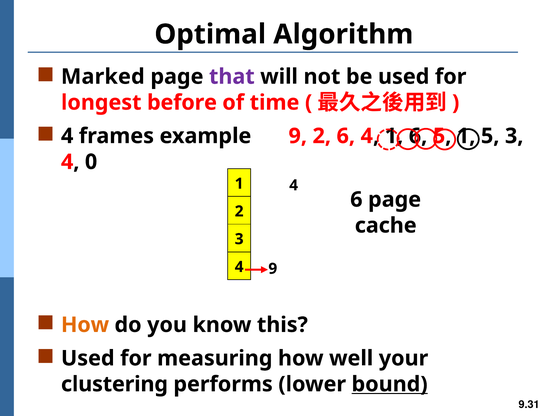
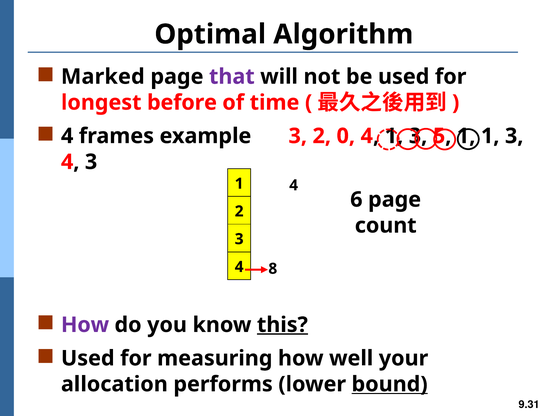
example 9: 9 -> 3
2 6: 6 -> 0
4 1 6: 6 -> 3
1 5: 5 -> 1
4 0: 0 -> 3
cache: cache -> count
4 9: 9 -> 8
How at (85, 325) colour: orange -> purple
this underline: none -> present
clustering: clustering -> allocation
